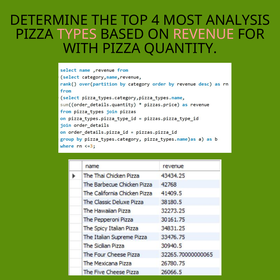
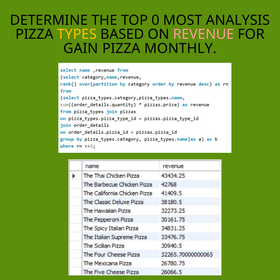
4: 4 -> 0
TYPES colour: pink -> yellow
WITH: WITH -> GAIN
QUANTITY: QUANTITY -> MONTHLY
